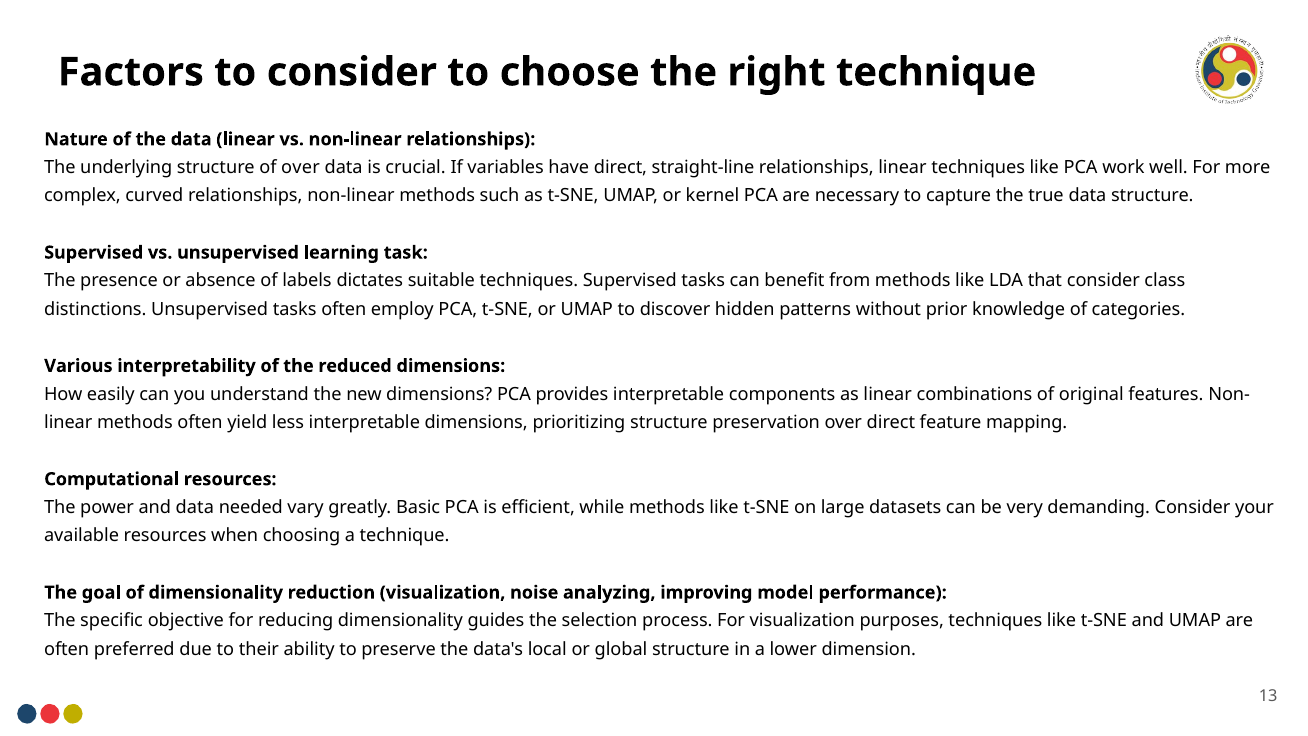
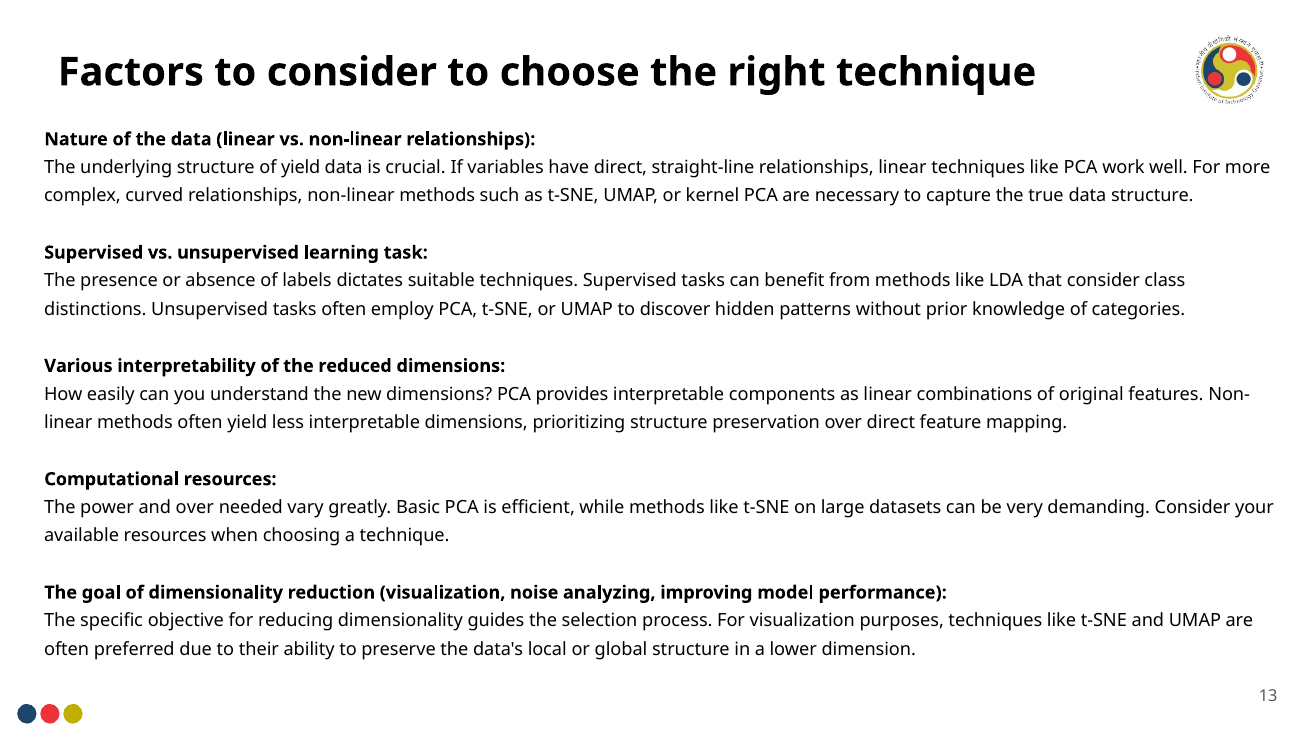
of over: over -> yield
and data: data -> over
